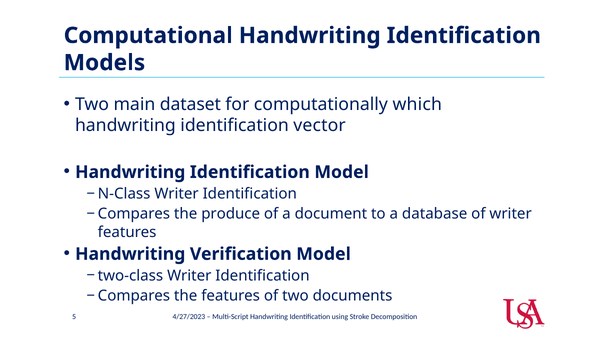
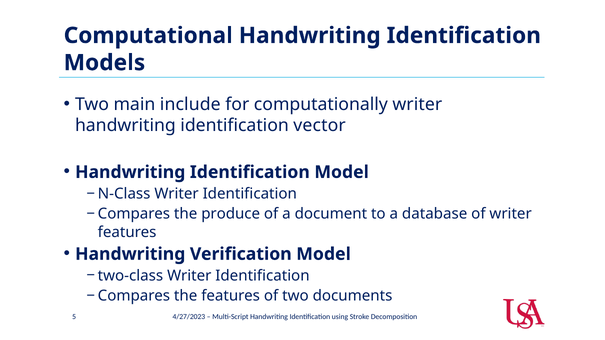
dataset: dataset -> include
computationally which: which -> writer
